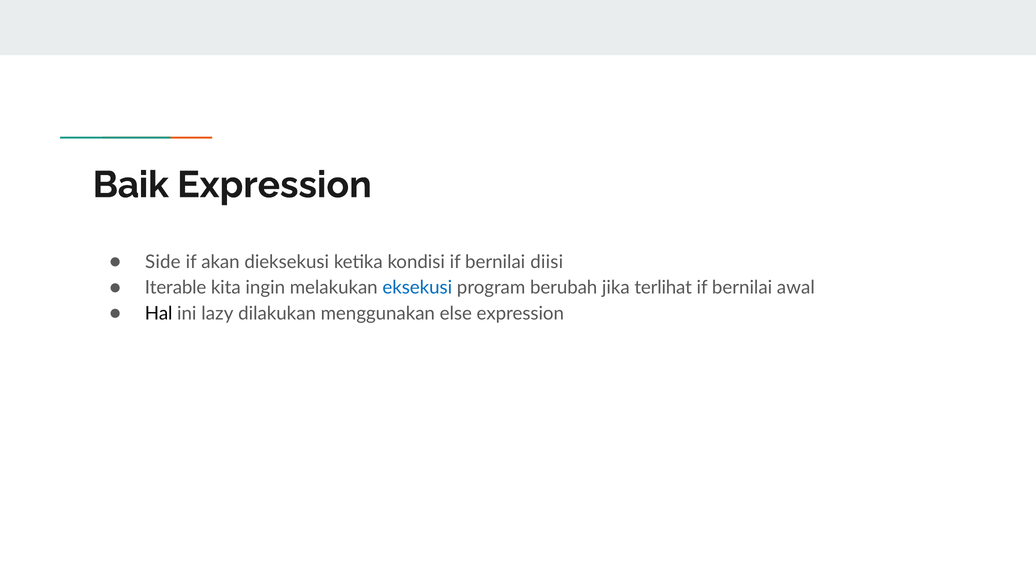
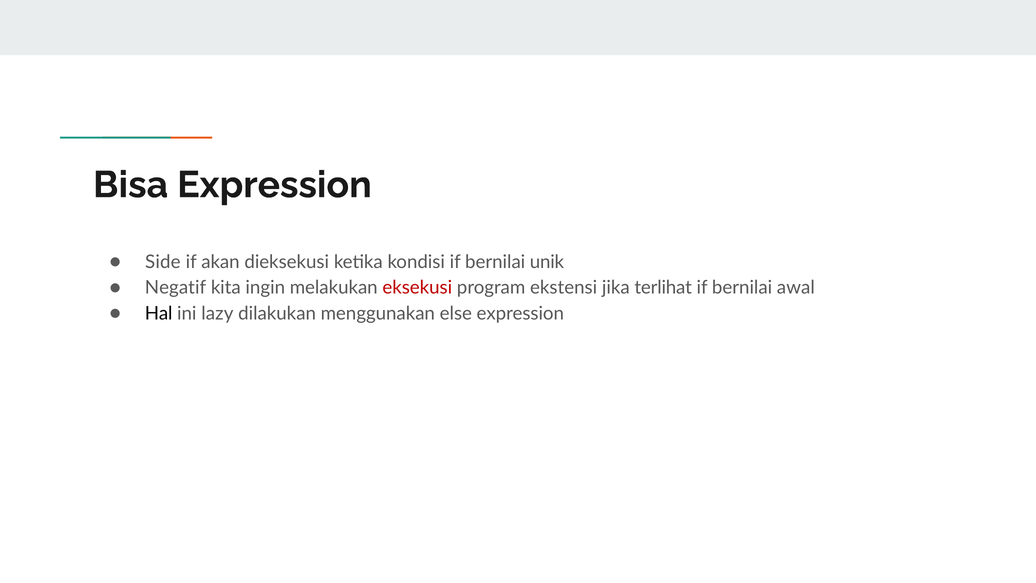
Baik: Baik -> Bisa
diisi: diisi -> unik
Iterable: Iterable -> Negatif
eksekusi colour: blue -> red
berubah: berubah -> ekstensi
